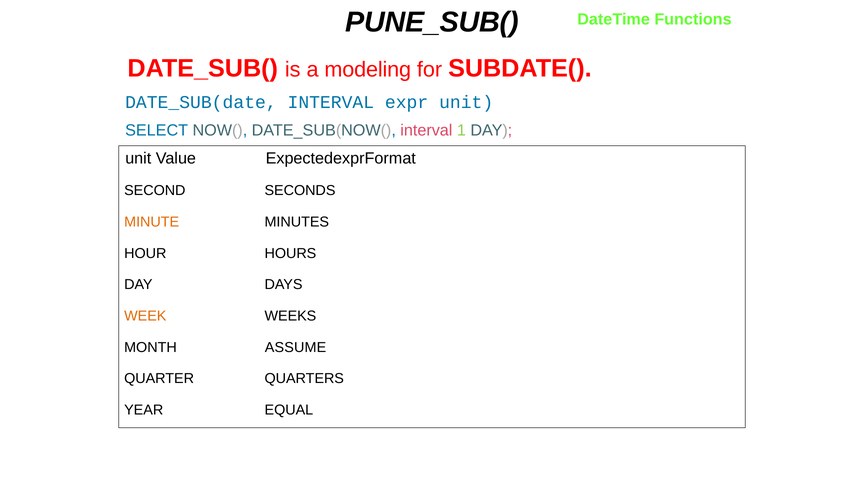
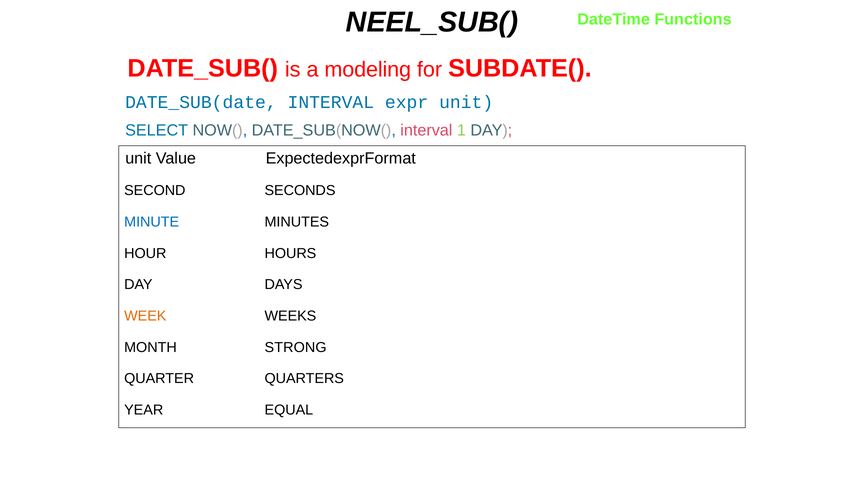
PUNE_SUB(: PUNE_SUB( -> NEEL_SUB(
MINUTE colour: orange -> blue
ASSUME: ASSUME -> STRONG
